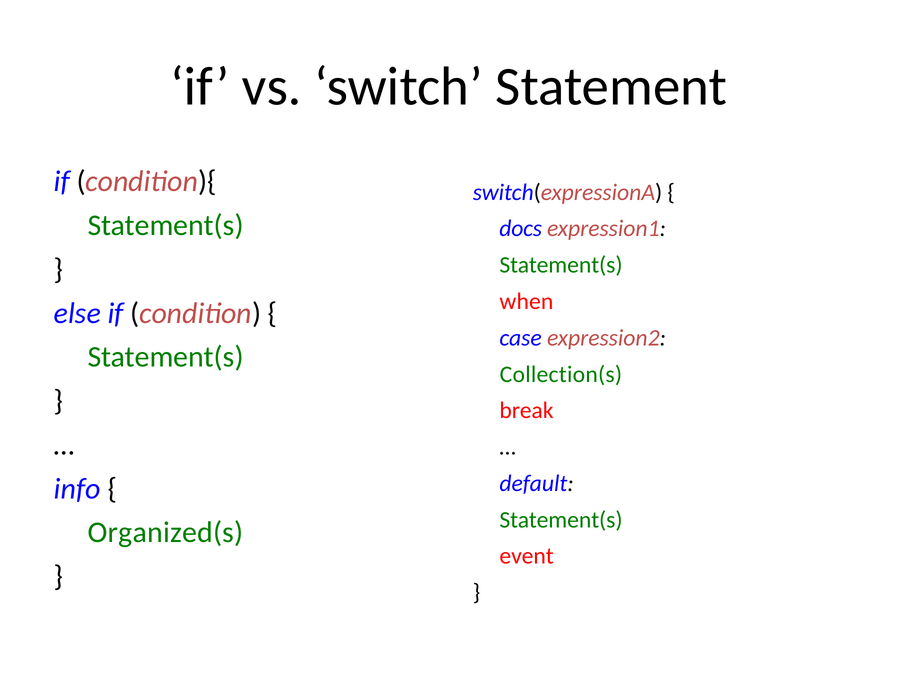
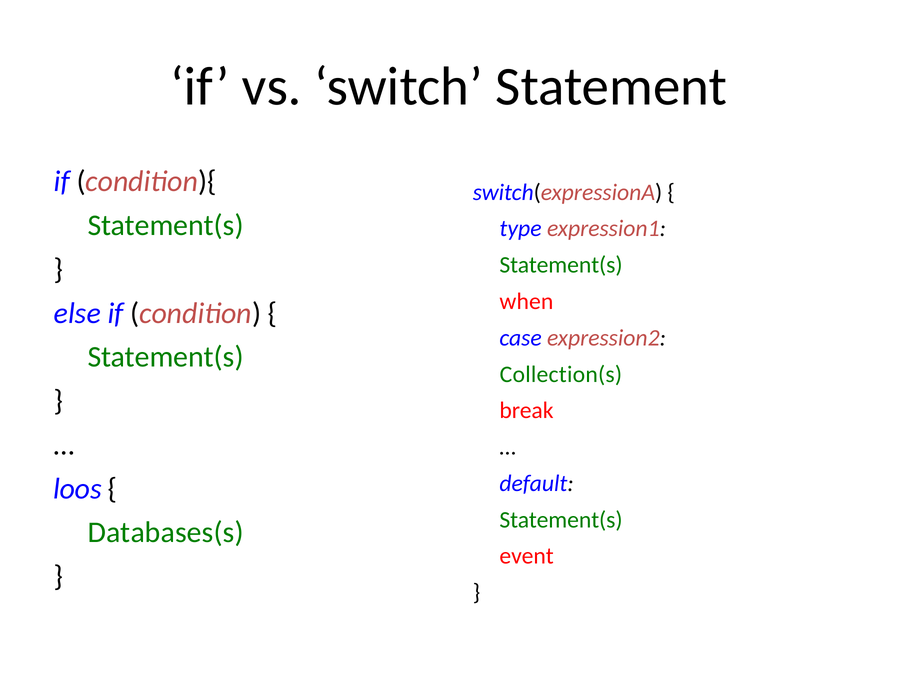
docs: docs -> type
info: info -> loos
Organized(s: Organized(s -> Databases(s
